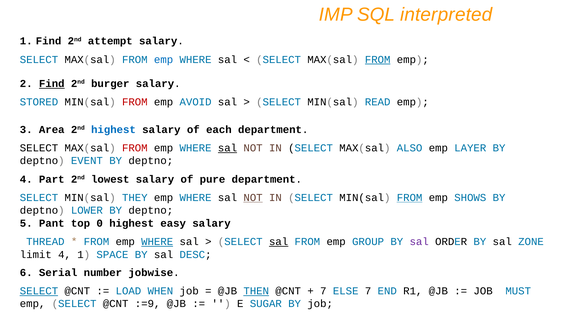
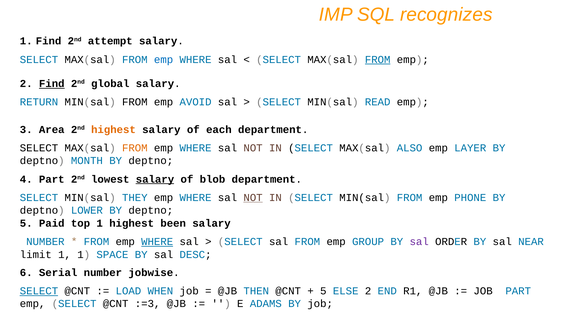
interpreted: interpreted -> recognizes
burger: burger -> global
STORED: STORED -> RETURN
FROM at (135, 102) colour: red -> black
highest at (113, 130) colour: blue -> orange
FROM at (135, 148) colour: red -> orange
sal at (227, 148) underline: present -> none
EVENT: EVENT -> MONTH
salary at (155, 179) underline: none -> present
pure: pure -> blob
FROM at (410, 198) underline: present -> none
SHOWS: SHOWS -> PHONE
Pant: Pant -> Paid
top 0: 0 -> 1
easy: easy -> been
THREAD at (45, 242): THREAD -> NUMBER
sal at (279, 242) underline: present -> none
ZONE: ZONE -> NEAR
limit 4: 4 -> 1
THEN underline: present -> none
7 at (323, 291): 7 -> 5
ELSE 7: 7 -> 2
JOB MUST: MUST -> PART
:=9: :=9 -> :=3
SUGAR: SUGAR -> ADAMS
